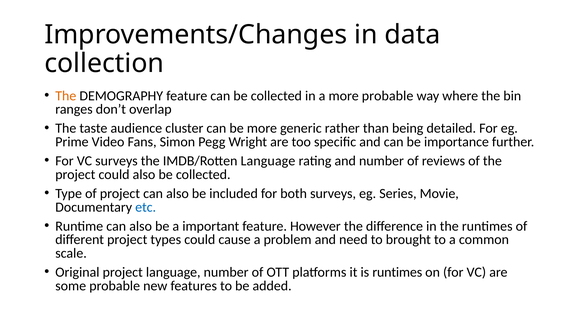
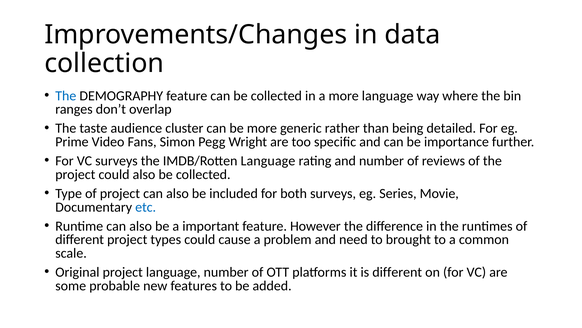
The at (66, 96) colour: orange -> blue
more probable: probable -> language
is runtimes: runtimes -> different
